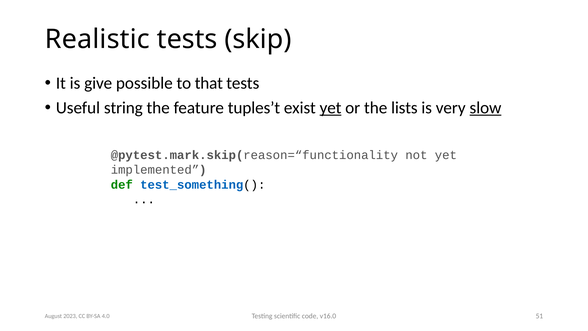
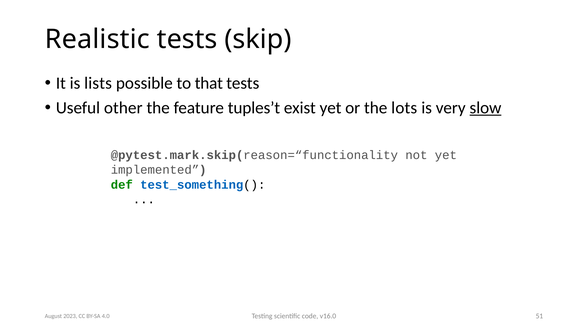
give: give -> lists
string: string -> other
yet at (331, 108) underline: present -> none
lists: lists -> lots
